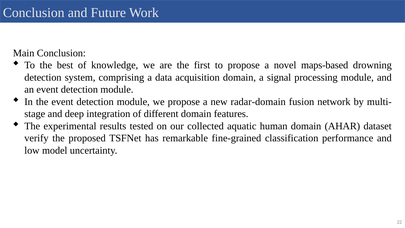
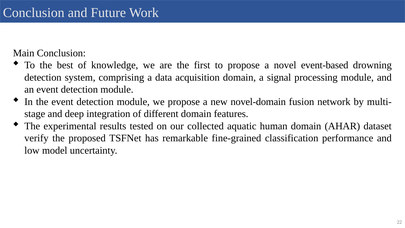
maps-based: maps-based -> event-based
radar-domain: radar-domain -> novel-domain
